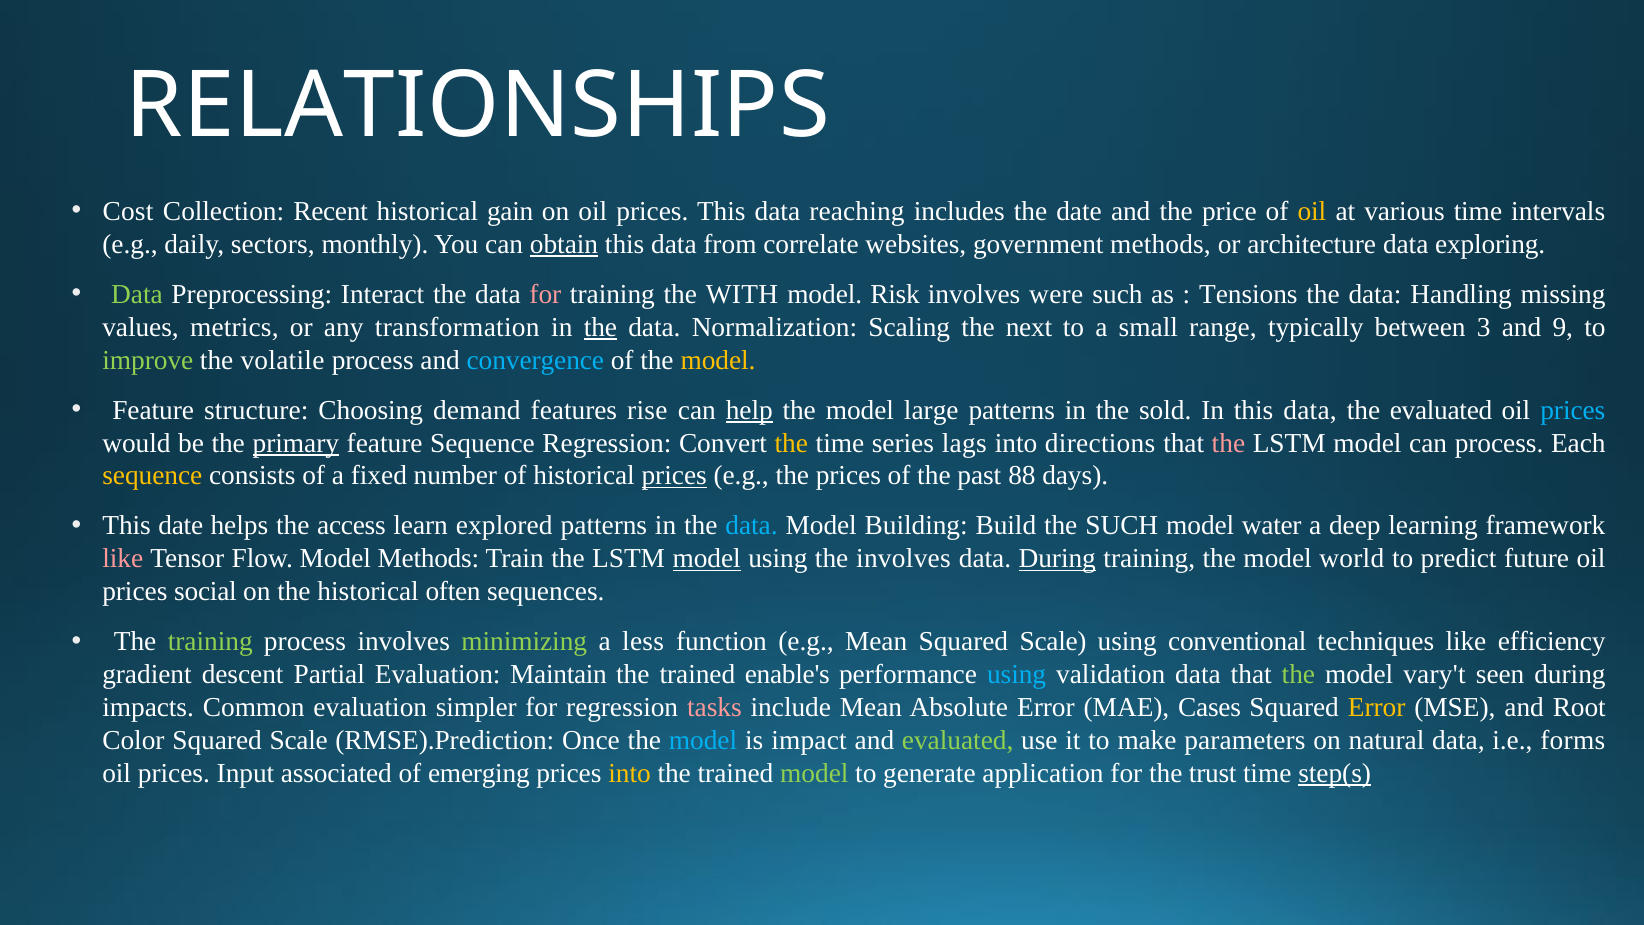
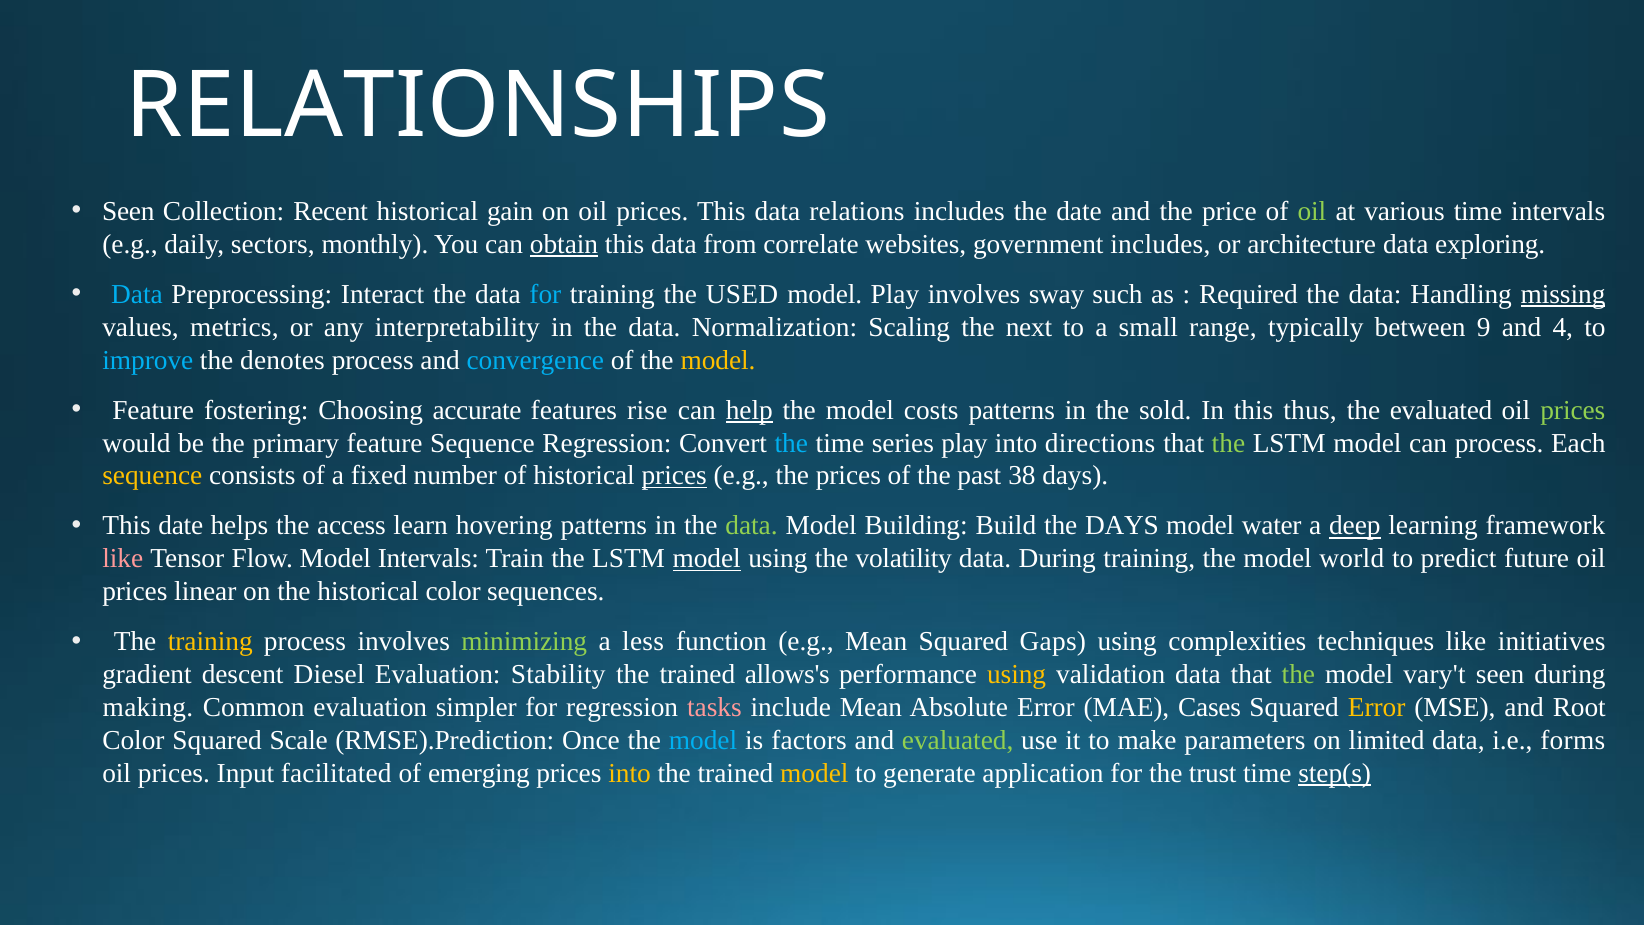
Cost at (128, 211): Cost -> Seen
reaching: reaching -> relations
oil at (1312, 211) colour: yellow -> light green
government methods: methods -> includes
Data at (137, 294) colour: light green -> light blue
for at (545, 294) colour: pink -> light blue
WITH: WITH -> USED
model Risk: Risk -> Play
were: were -> sway
Tensions: Tensions -> Required
missing underline: none -> present
transformation: transformation -> interpretability
the at (600, 327) underline: present -> none
3: 3 -> 9
9: 9 -> 4
improve colour: light green -> light blue
volatile: volatile -> denotes
structure: structure -> fostering
demand: demand -> accurate
large: large -> costs
In this data: data -> thus
prices at (1573, 410) colour: light blue -> light green
primary underline: present -> none
the at (791, 443) colour: yellow -> light blue
series lags: lags -> play
the at (1228, 443) colour: pink -> light green
88: 88 -> 38
explored: explored -> hovering
data at (752, 526) colour: light blue -> light green
the SUCH: SUCH -> DAYS
deep underline: none -> present
Model Methods: Methods -> Intervals
the involves: involves -> volatility
During at (1057, 559) underline: present -> none
social: social -> linear
historical often: often -> color
training at (210, 641) colour: light green -> yellow
Mean Squared Scale: Scale -> Gaps
conventional: conventional -> complexities
efficiency: efficiency -> initiatives
Partial: Partial -> Diesel
Maintain: Maintain -> Stability
enable's: enable's -> allows's
using at (1017, 674) colour: light blue -> yellow
impacts: impacts -> making
impact: impact -> factors
natural: natural -> limited
associated: associated -> facilitated
model at (814, 773) colour: light green -> yellow
